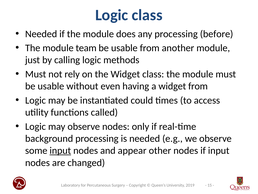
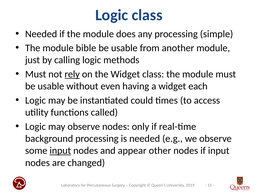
before: before -> simple
team: team -> bible
rely underline: none -> present
widget from: from -> each
